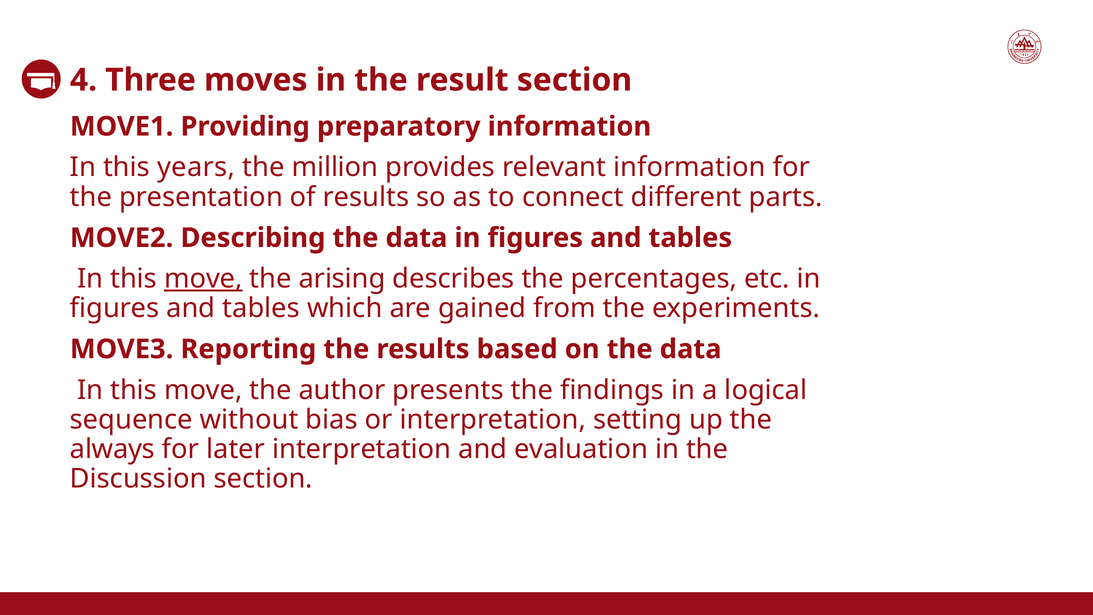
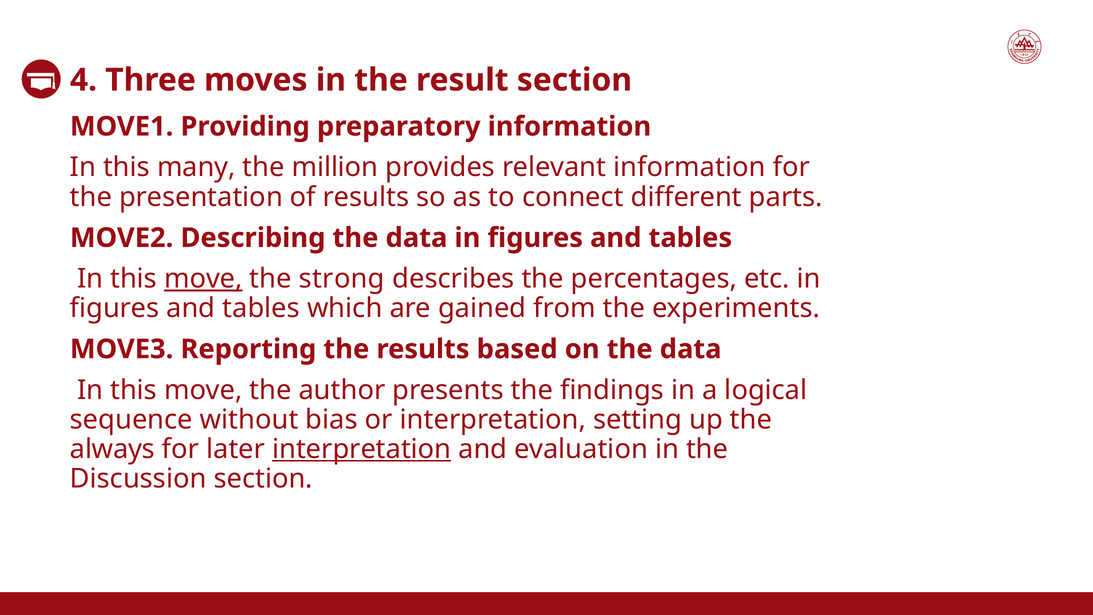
years: years -> many
arising: arising -> strong
interpretation at (362, 449) underline: none -> present
